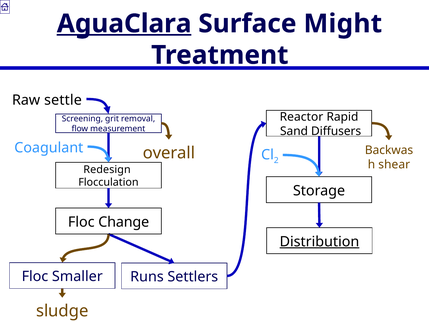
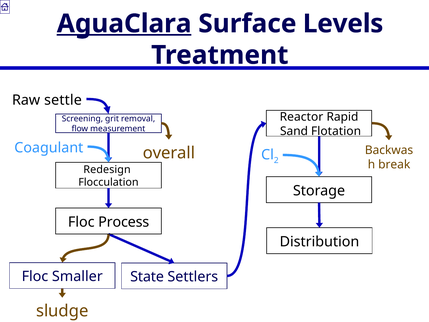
Might: Might -> Levels
Diffusers: Diffusers -> Flotation
shear: shear -> break
Change: Change -> Process
Distribution underline: present -> none
Runs: Runs -> State
